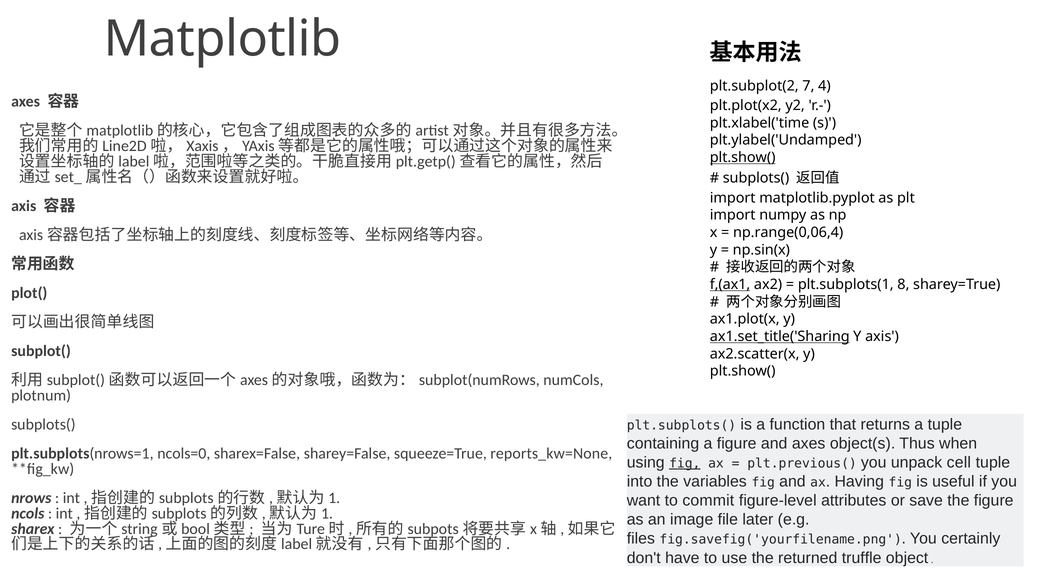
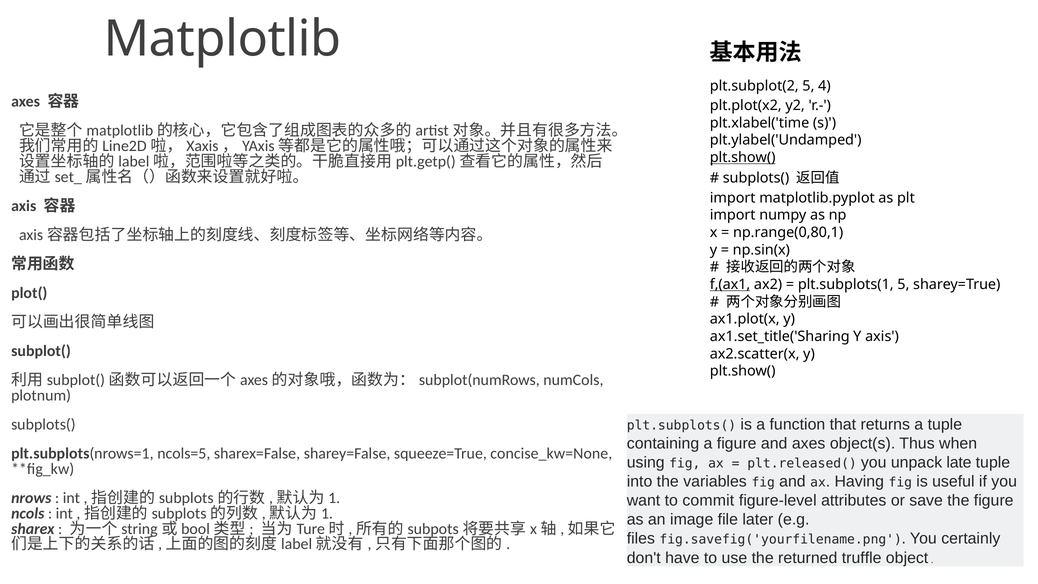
7 at (808, 86): 7 -> 5
np.range(0,06,4: np.range(0,06,4 -> np.range(0,80,1
plt.subplots(1 8: 8 -> 5
ax1.set_title('Sharing underline: present -> none
ncols=0: ncols=0 -> ncols=5
reports_kw=None: reports_kw=None -> concise_kw=None
fig at (685, 463) underline: present -> none
plt.previous(: plt.previous( -> plt.released(
cell: cell -> late
